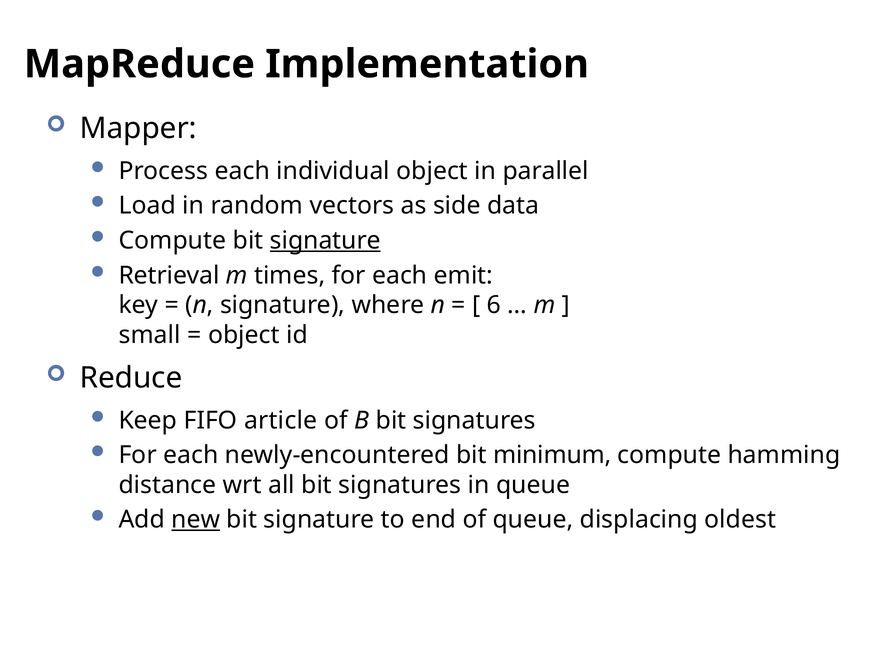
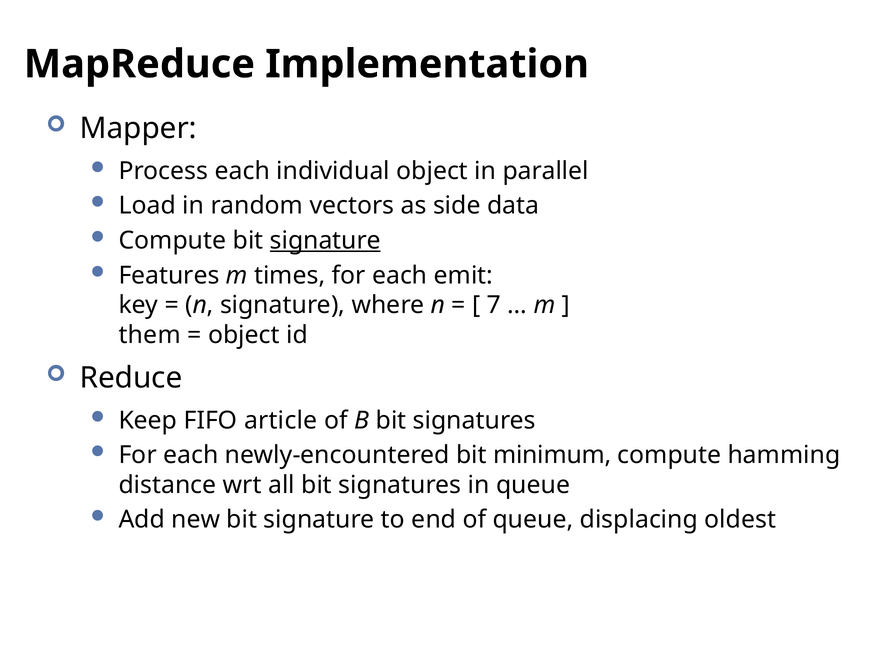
Retrieval: Retrieval -> Features
6: 6 -> 7
small: small -> them
new underline: present -> none
